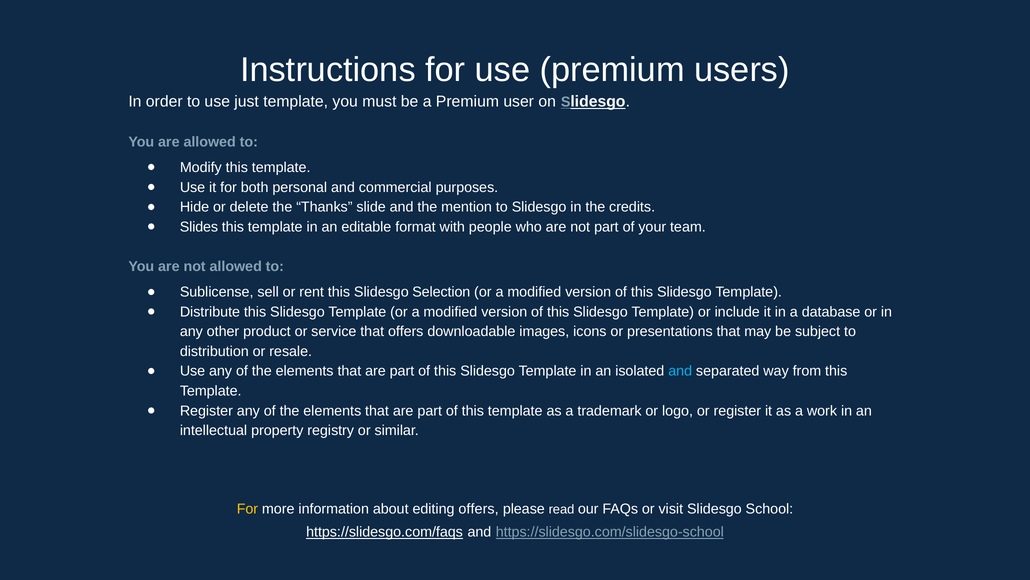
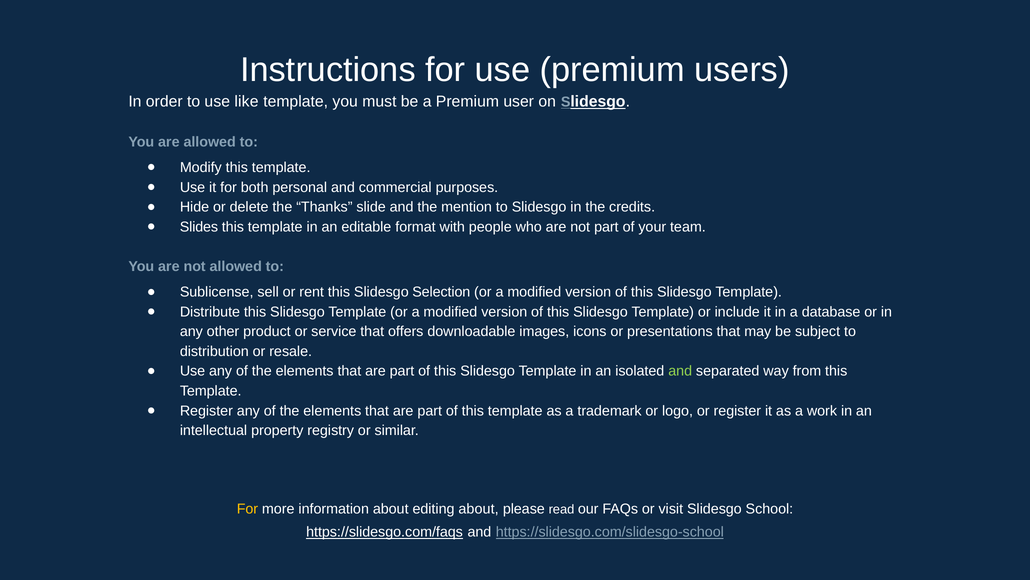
just: just -> like
and at (680, 371) colour: light blue -> light green
editing offers: offers -> about
